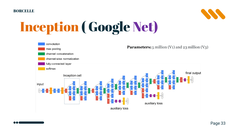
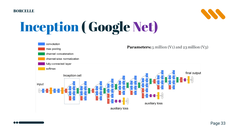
Inception colour: orange -> blue
